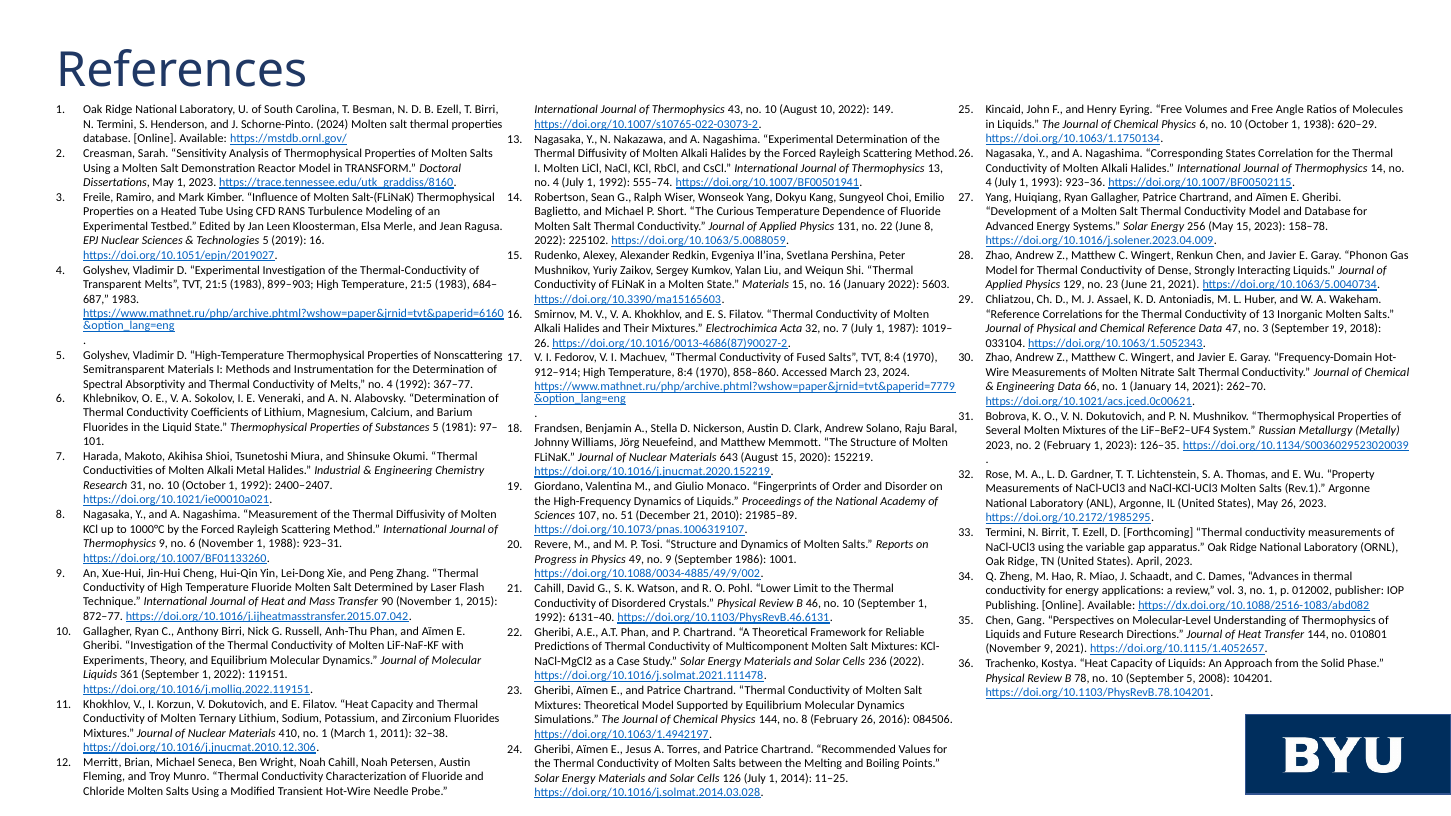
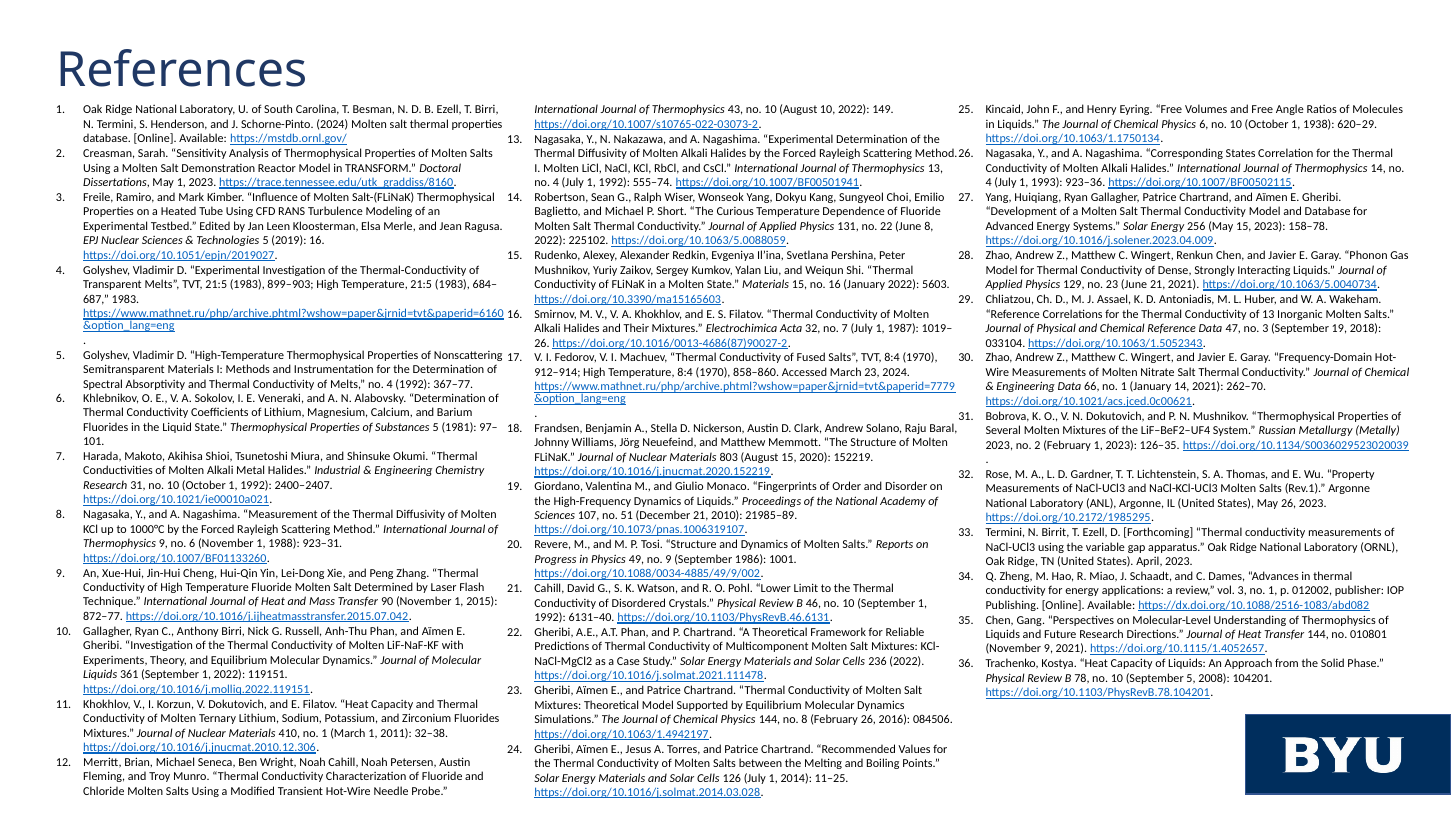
643: 643 -> 803
